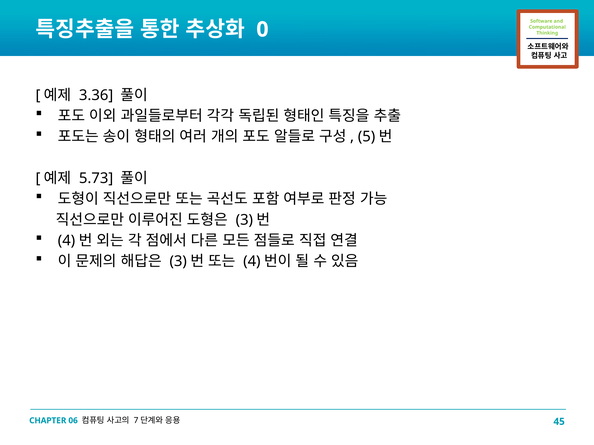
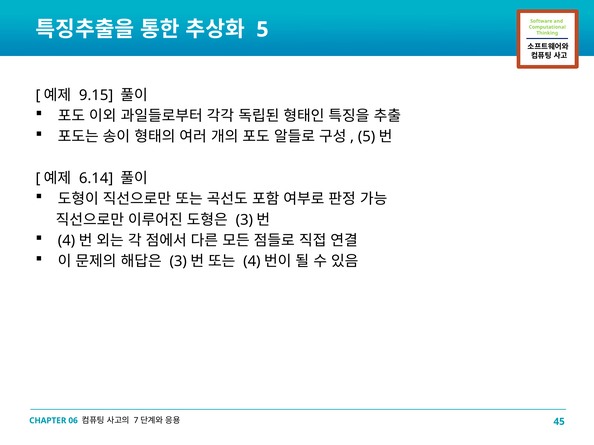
0: 0 -> 5
3.36: 3.36 -> 9.15
5.73: 5.73 -> 6.14
